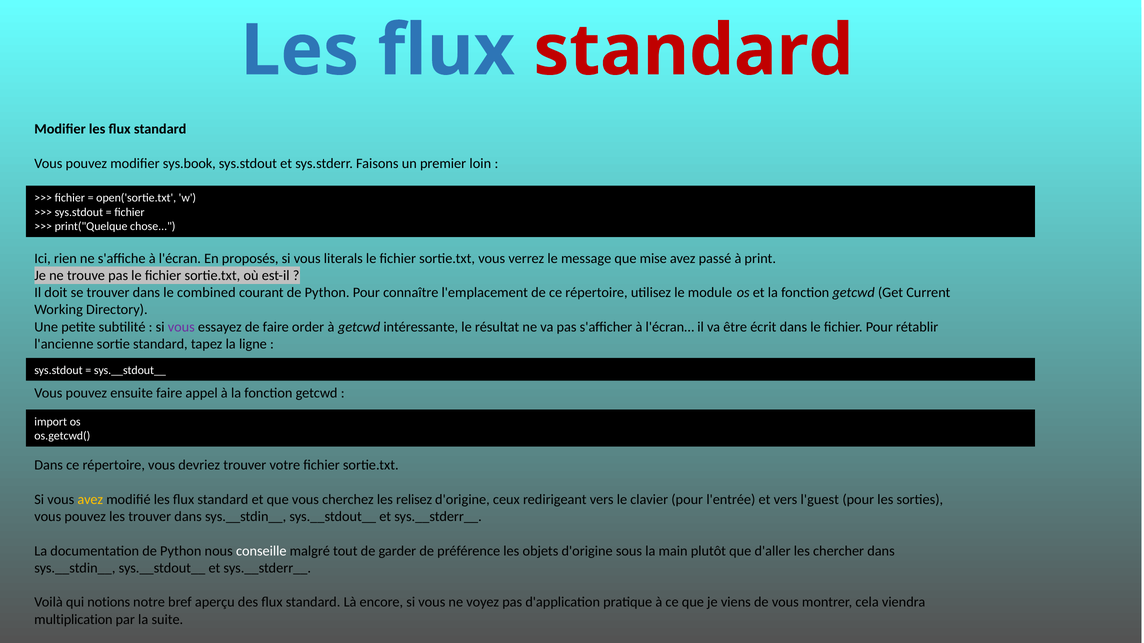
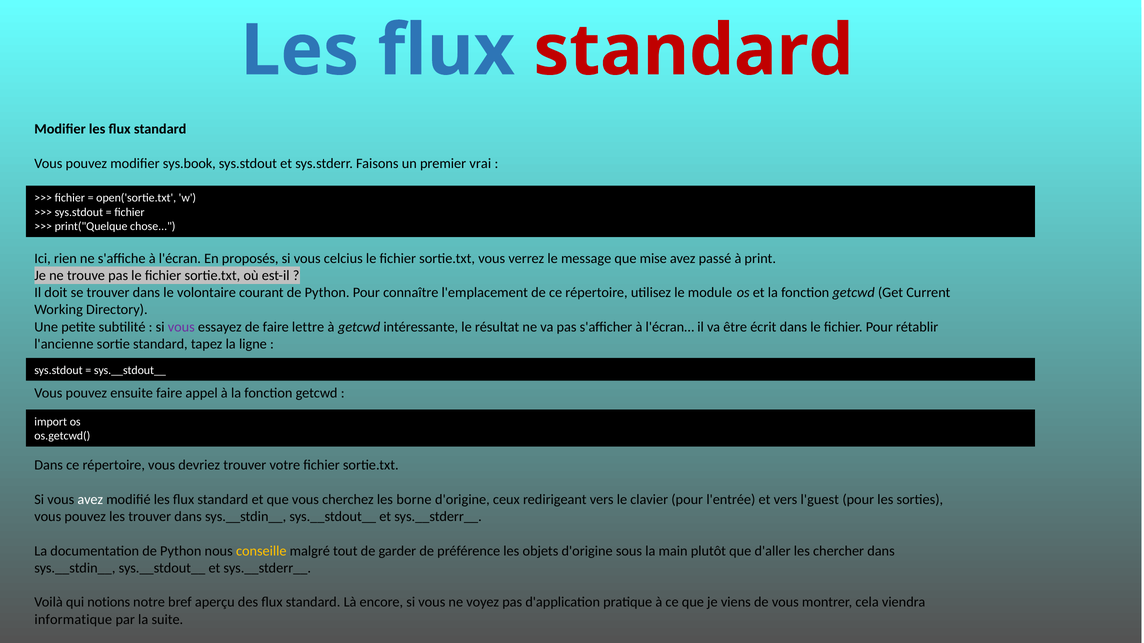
loin: loin -> vrai
literals: literals -> celcius
combined: combined -> volontaire
order: order -> lettre
avez at (90, 500) colour: yellow -> white
relisez: relisez -> borne
conseille colour: white -> yellow
multiplication: multiplication -> informatique
